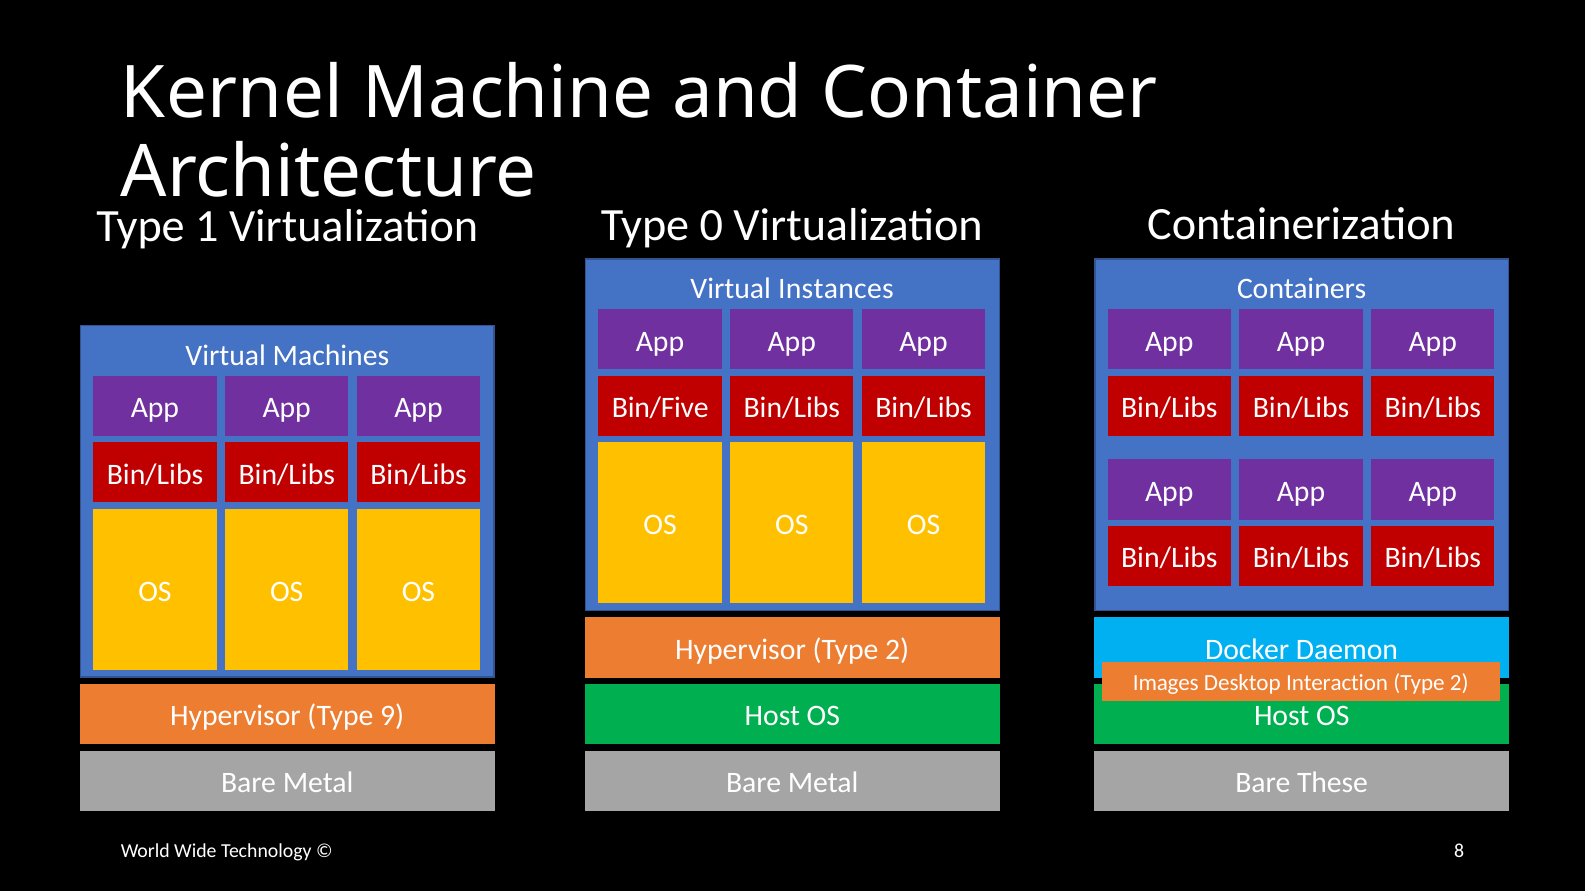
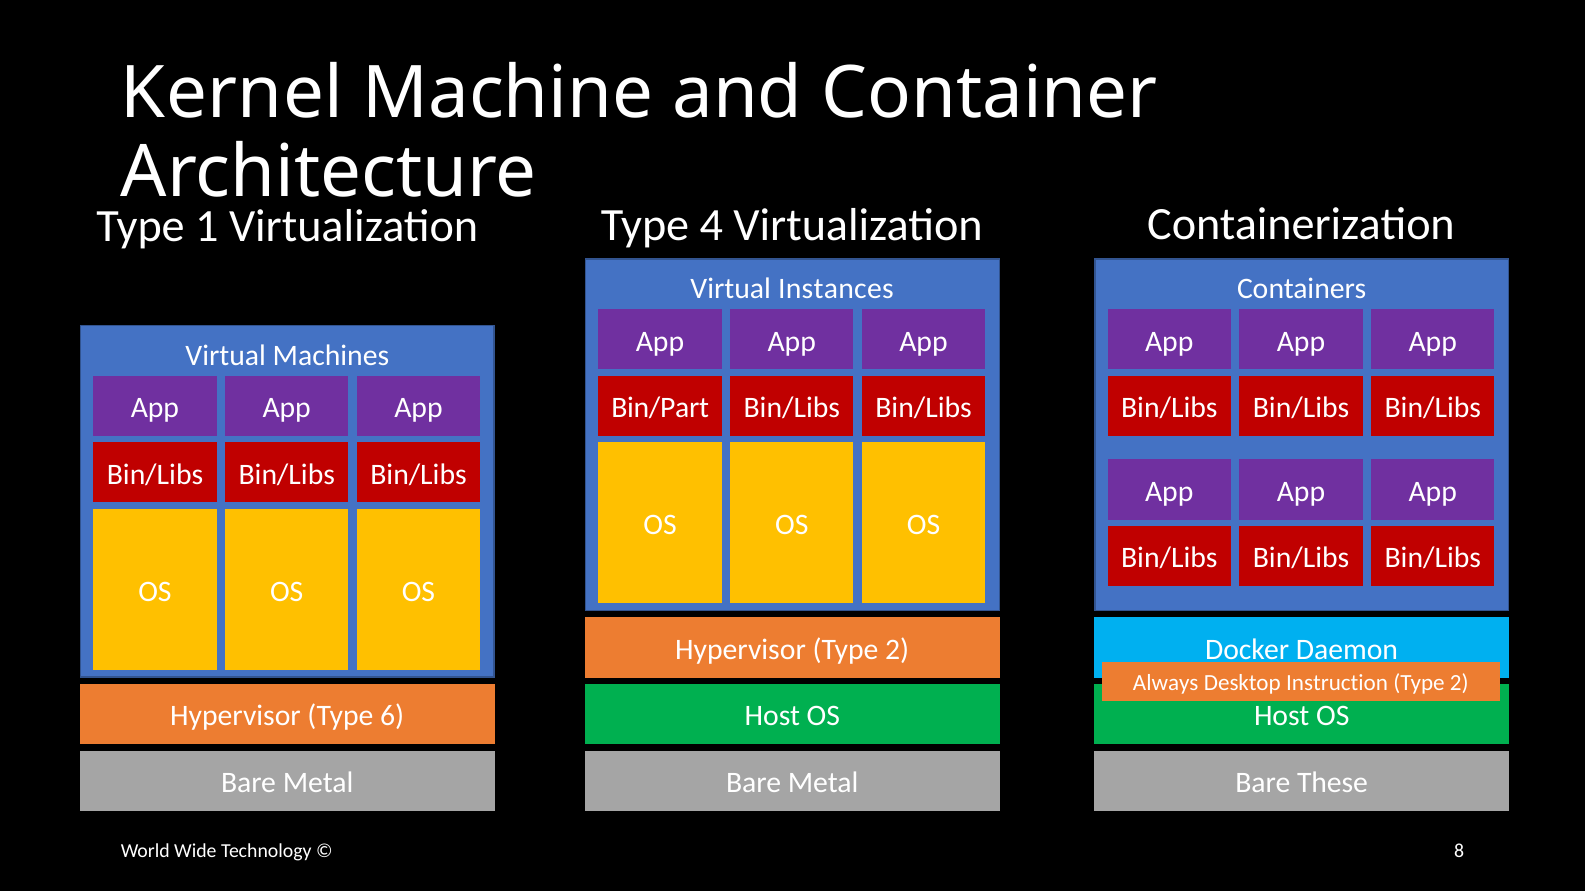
0: 0 -> 4
Bin/Five: Bin/Five -> Bin/Part
Images: Images -> Always
Interaction: Interaction -> Instruction
9: 9 -> 6
